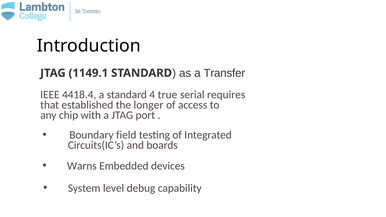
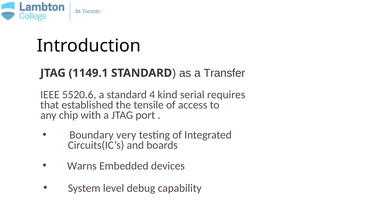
4418.4: 4418.4 -> 5520.6
true: true -> kind
longer: longer -> tensile
field: field -> very
